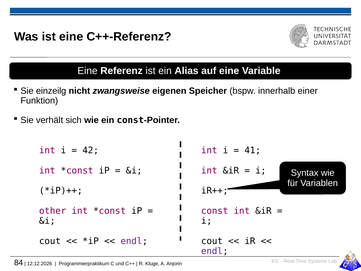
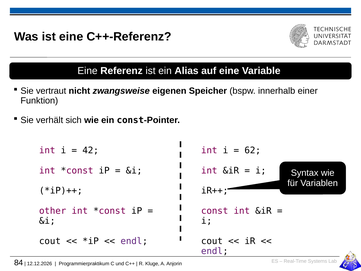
einzeilg: einzeilg -> vertraut
41: 41 -> 62
